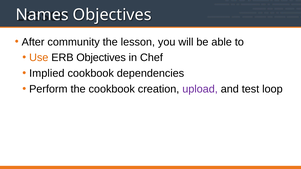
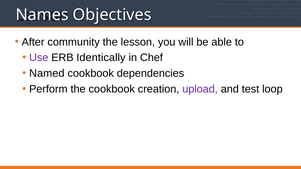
Use colour: orange -> purple
ERB Objectives: Objectives -> Identically
Implied: Implied -> Named
